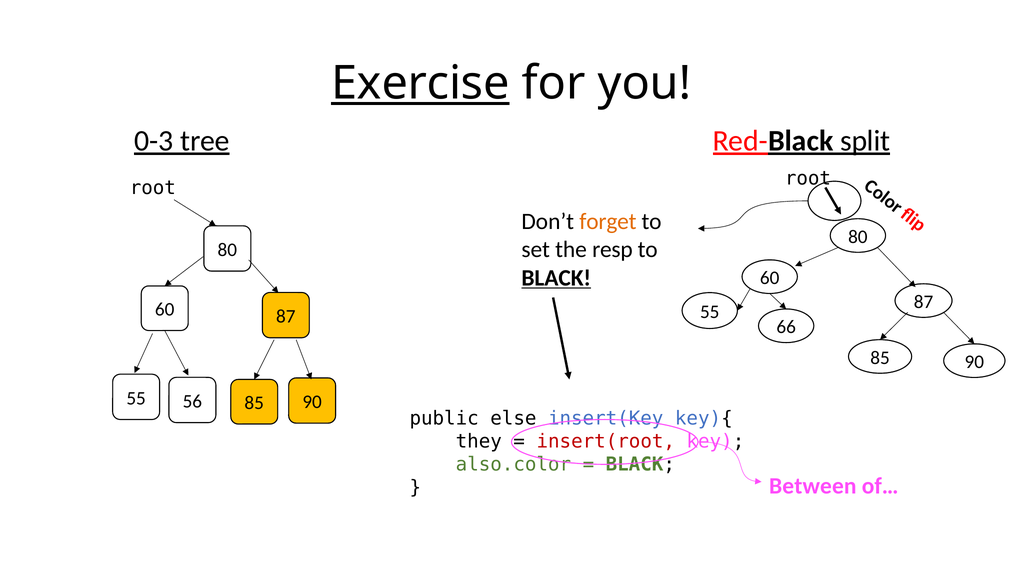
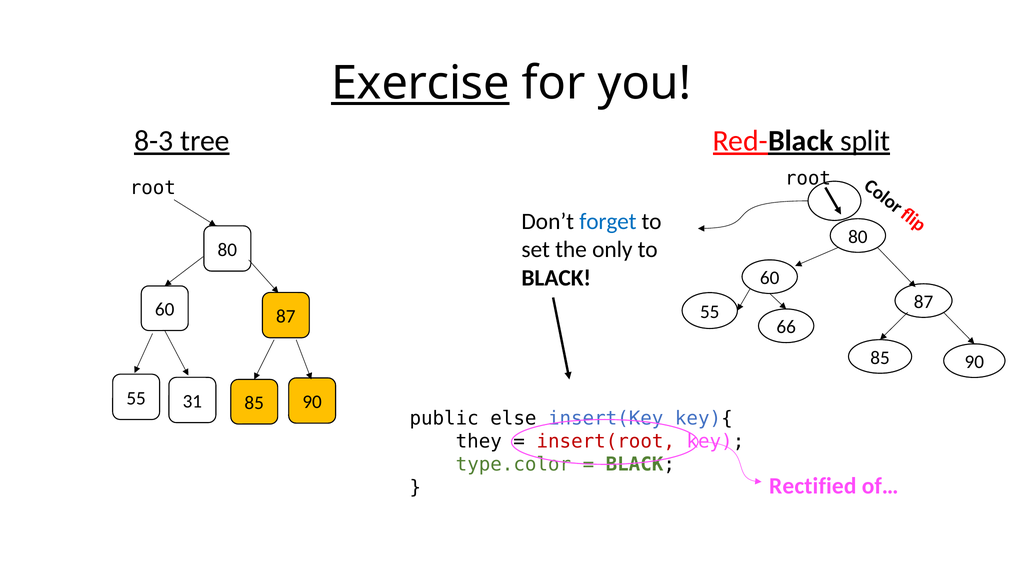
0-3: 0-3 -> 8-3
forget colour: orange -> blue
resp: resp -> only
BLACK at (556, 278) underline: present -> none
56: 56 -> 31
also.color: also.color -> type.color
Between: Between -> Rectified
